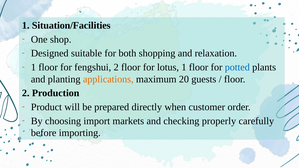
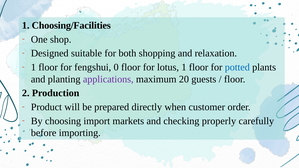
Situation/Facilities: Situation/Facilities -> Choosing/Facilities
fengshui 2: 2 -> 0
applications colour: orange -> purple
